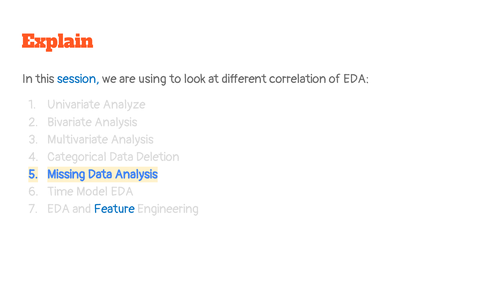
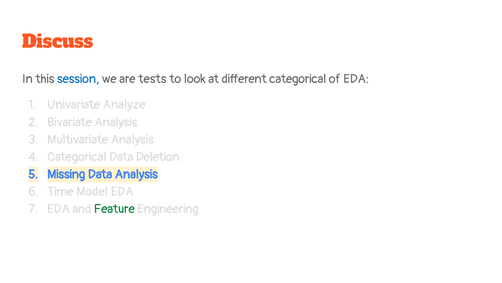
Explain: Explain -> Discuss
using: using -> tests
different correlation: correlation -> categorical
Feature colour: blue -> green
